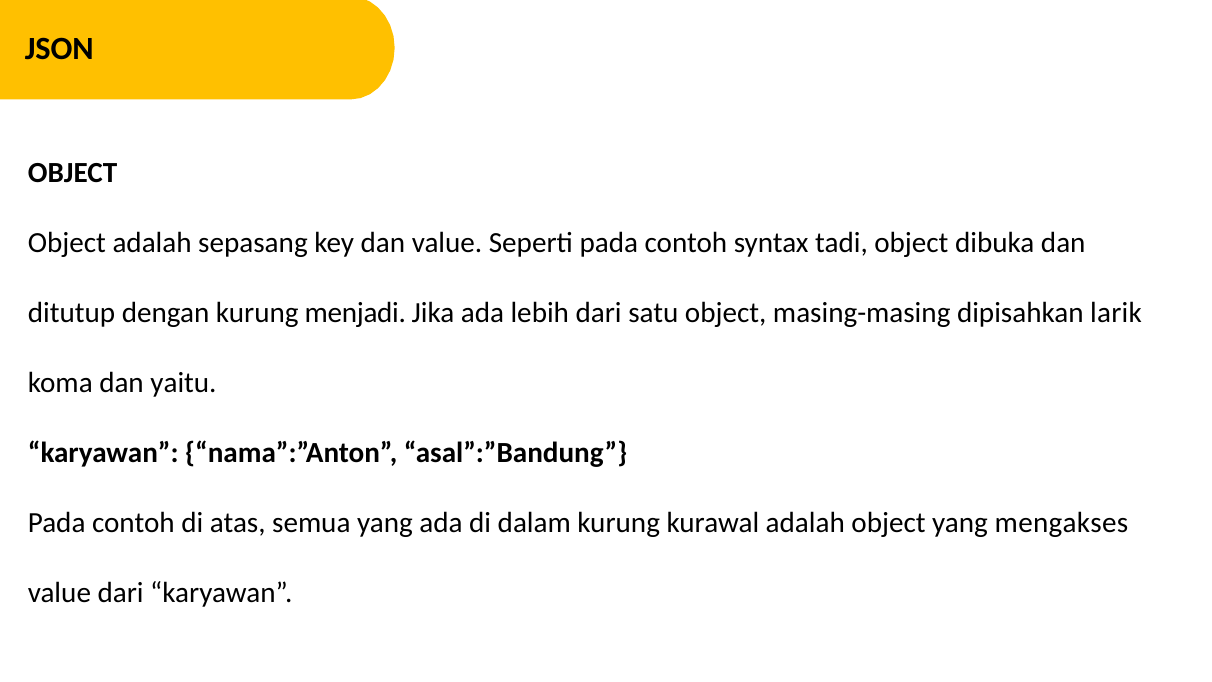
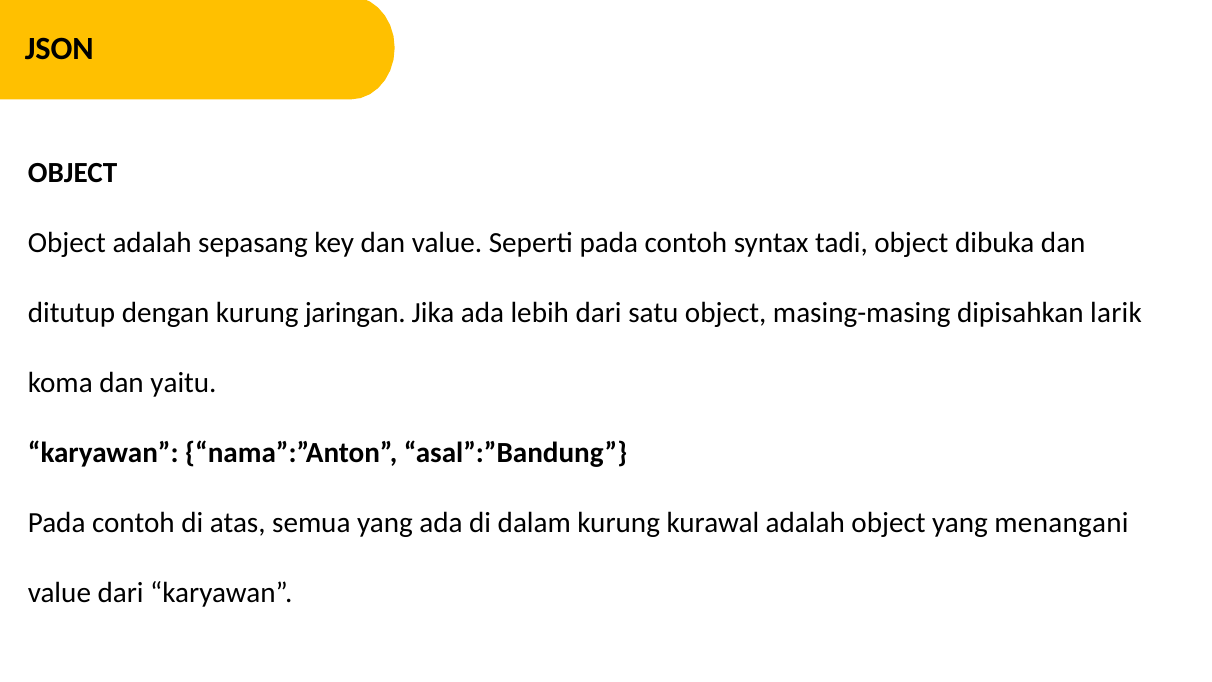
menjadi: menjadi -> jaringan
mengakses: mengakses -> menangani
